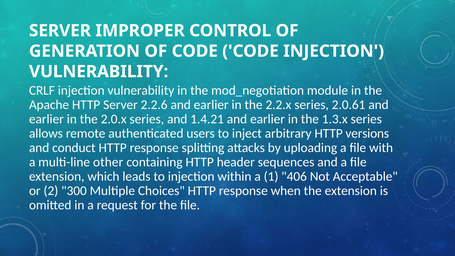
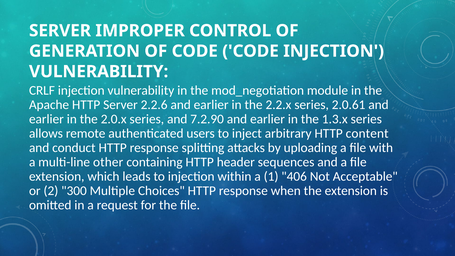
1.4.21: 1.4.21 -> 7.2.90
versions: versions -> content
